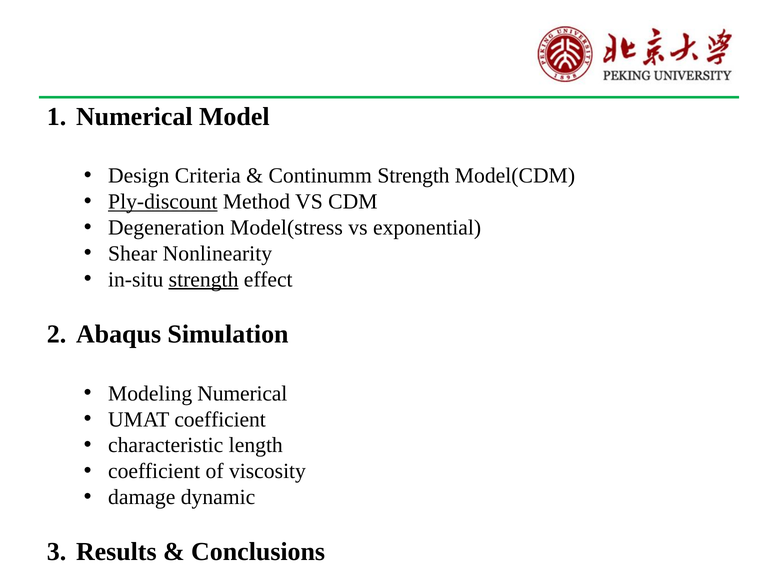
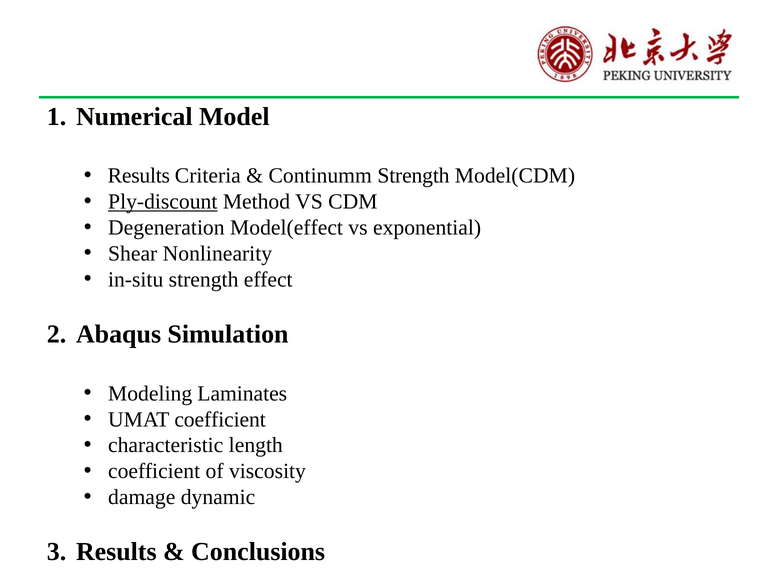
Design at (139, 176): Design -> Results
Model(stress: Model(stress -> Model(effect
strength at (204, 280) underline: present -> none
Modeling Numerical: Numerical -> Laminates
